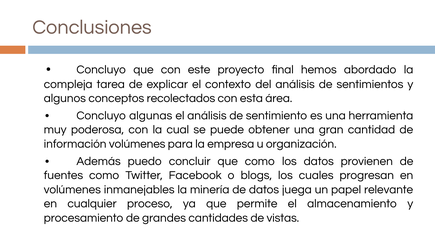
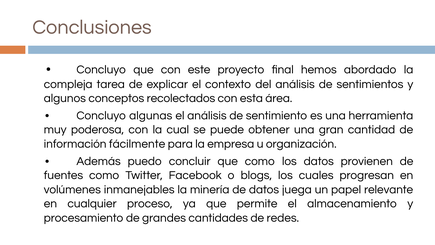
información volúmenes: volúmenes -> fácilmente
vistas: vistas -> redes
